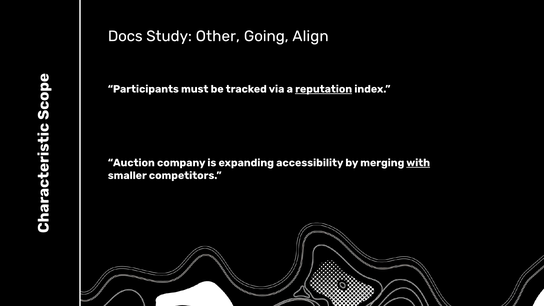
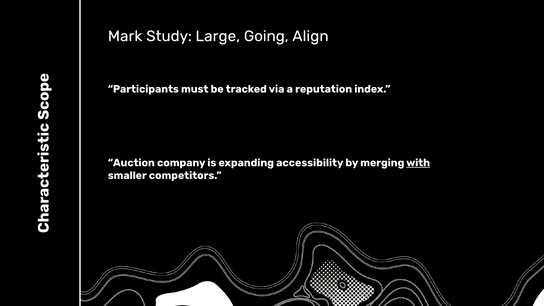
Docs: Docs -> Mark
Other: Other -> Large
reputation underline: present -> none
